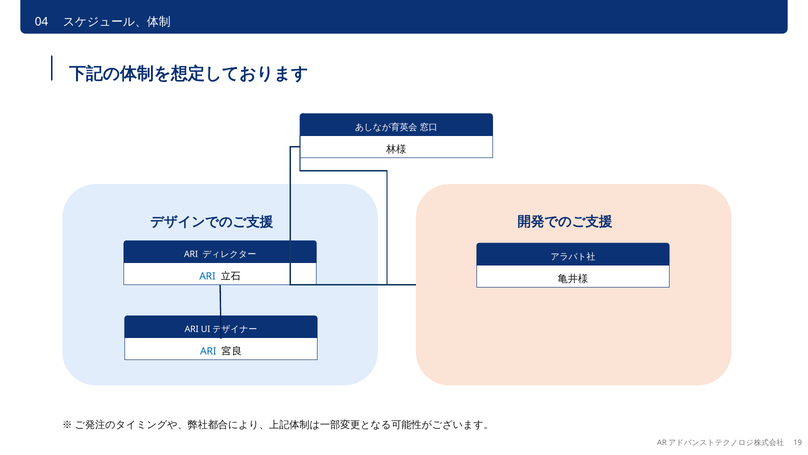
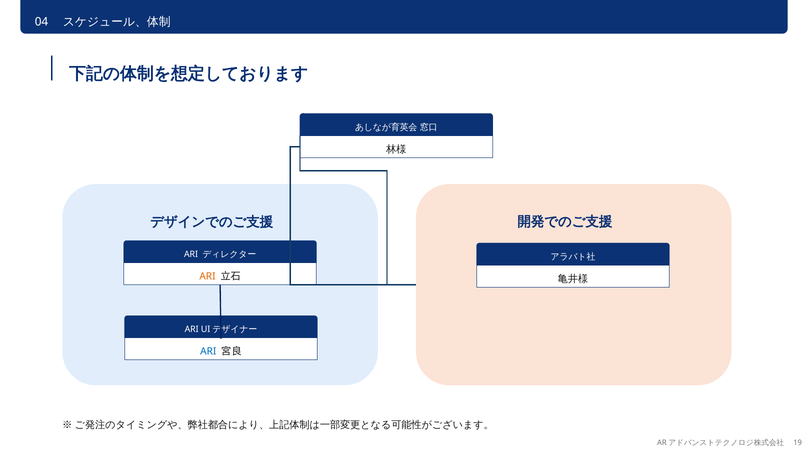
ARI at (207, 276) colour: blue -> orange
